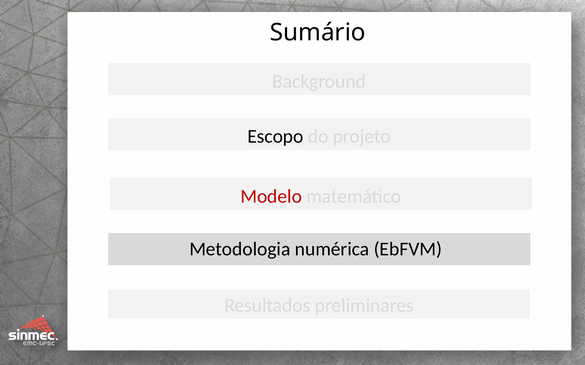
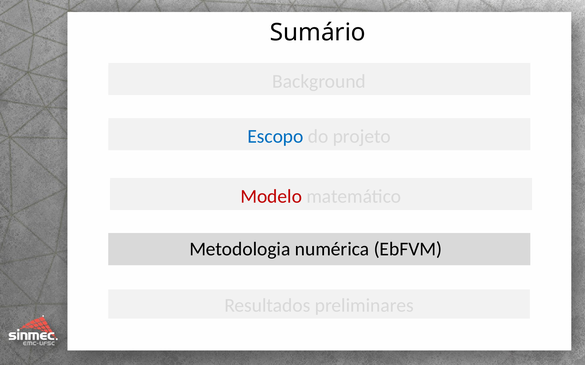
Escopo colour: black -> blue
